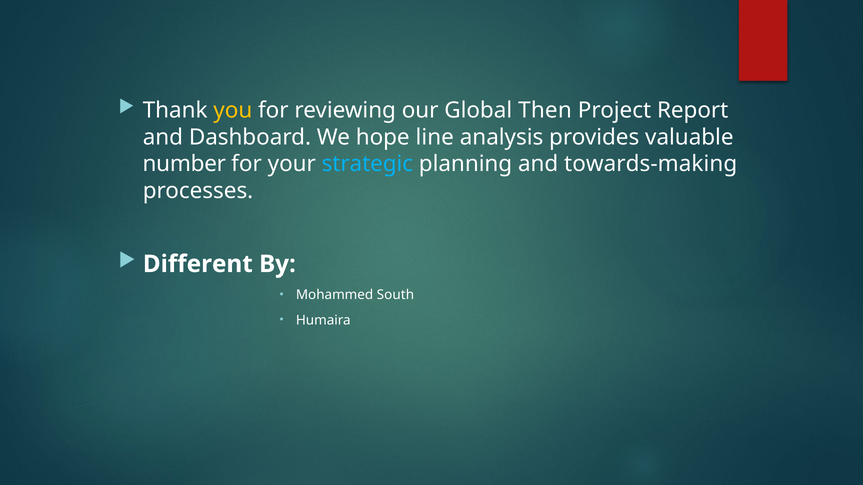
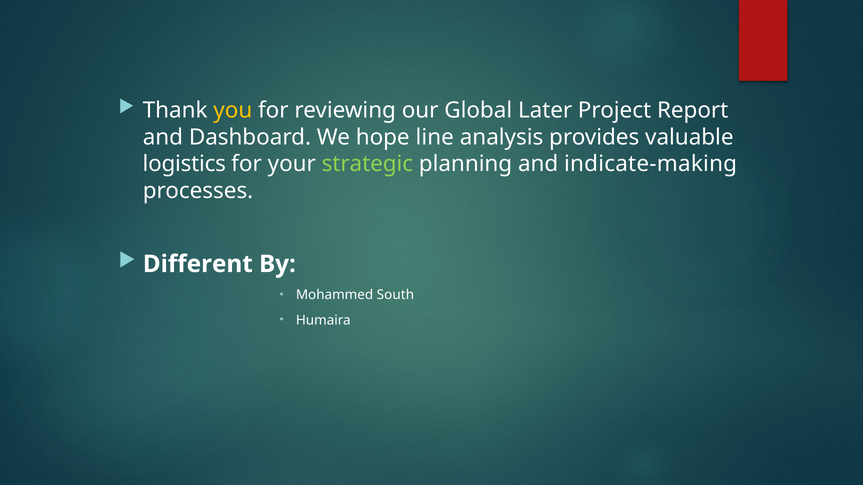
Then: Then -> Later
number: number -> logistics
strategic colour: light blue -> light green
towards-making: towards-making -> indicate-making
